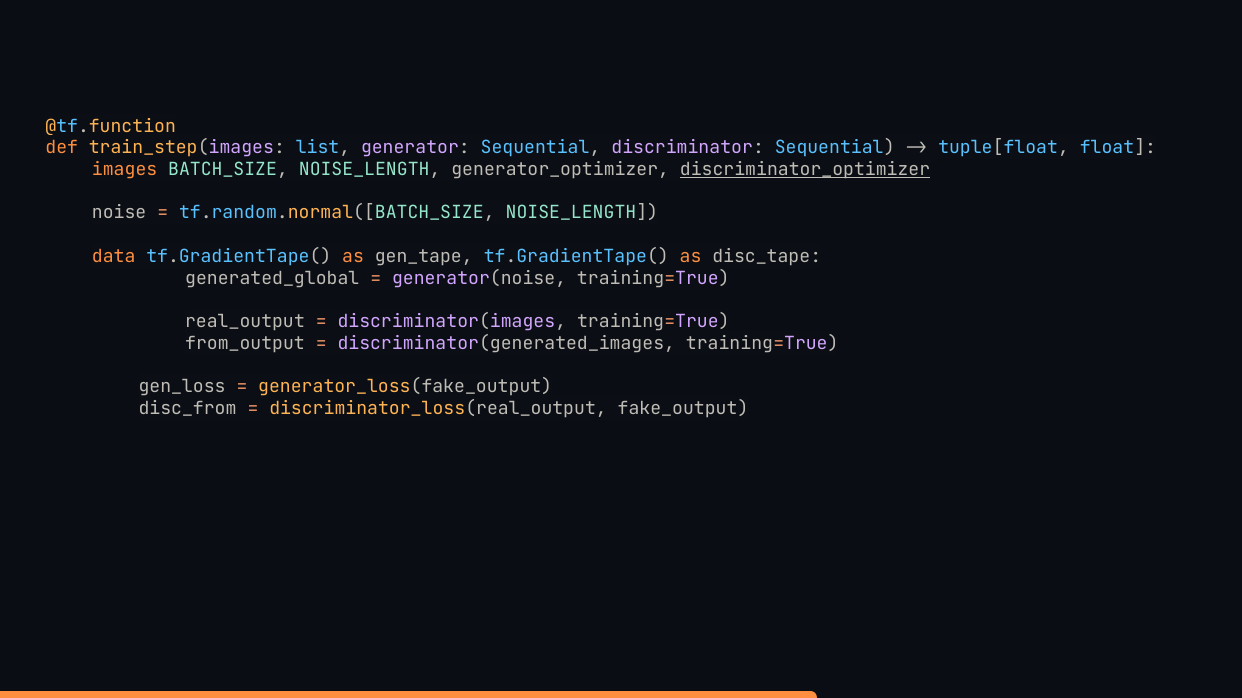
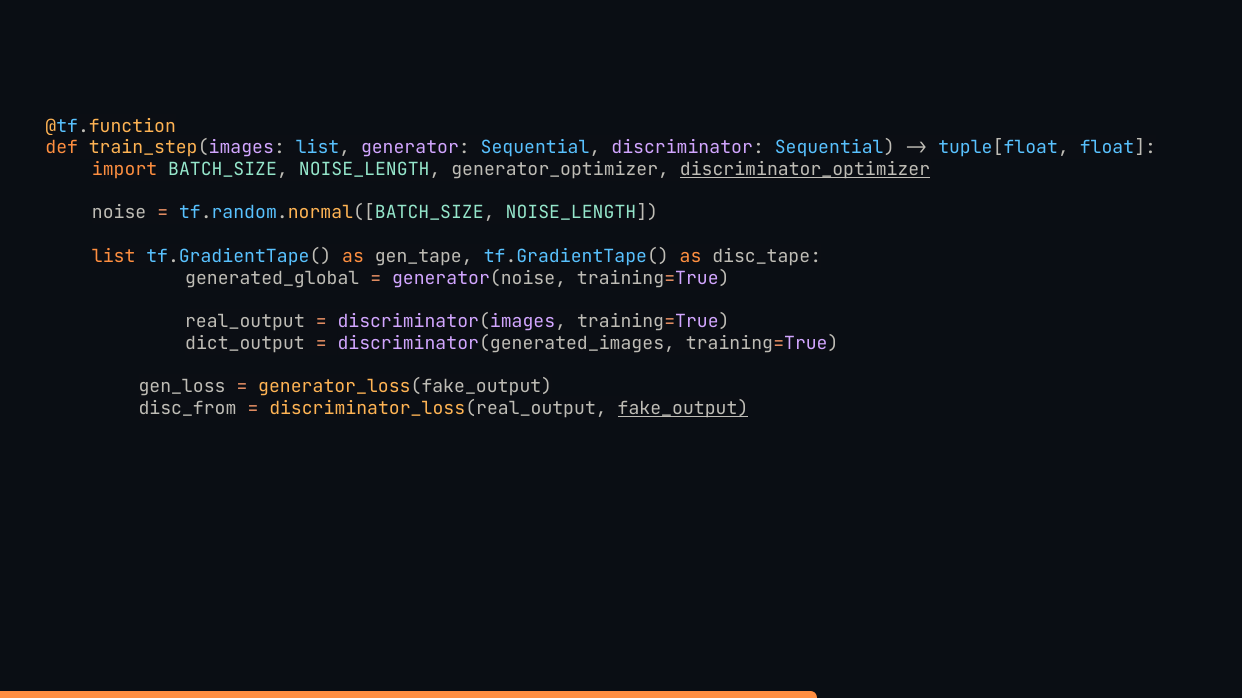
images: images -> import
data at (114, 257): data -> list
from_output: from_output -> dict_output
fake_output underline: none -> present
